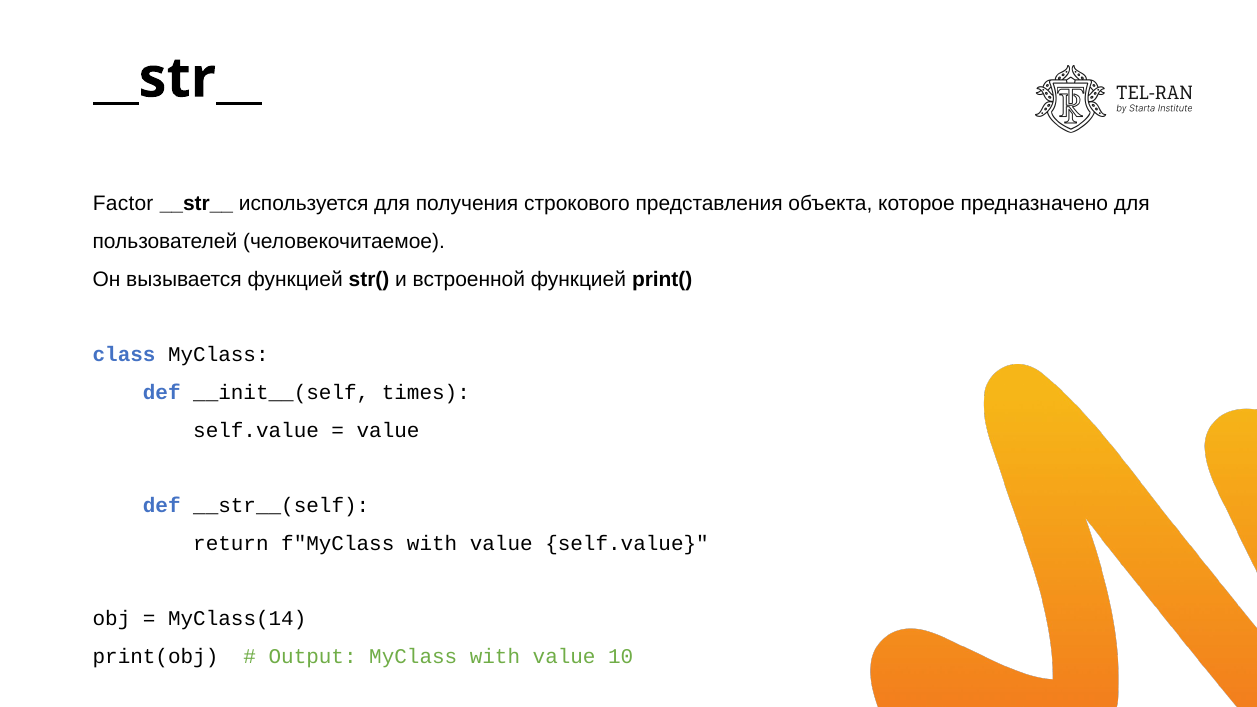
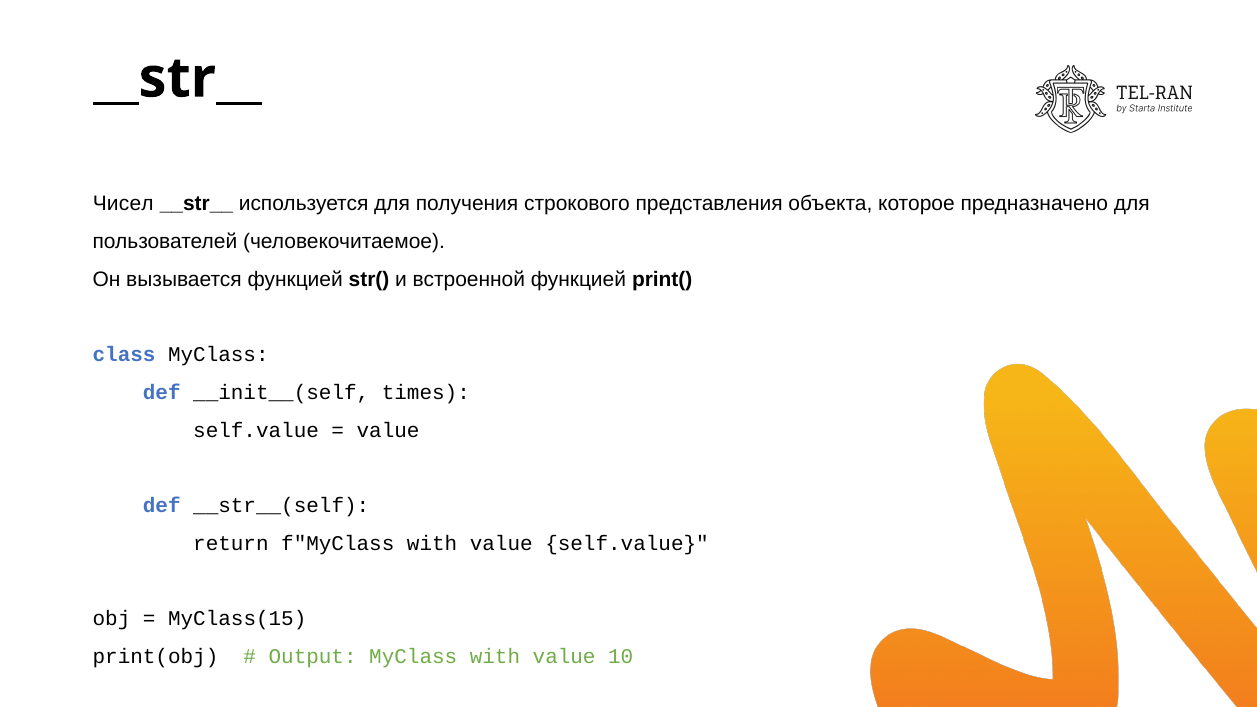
Factor: Factor -> Чисел
MyClass(14: MyClass(14 -> MyClass(15
